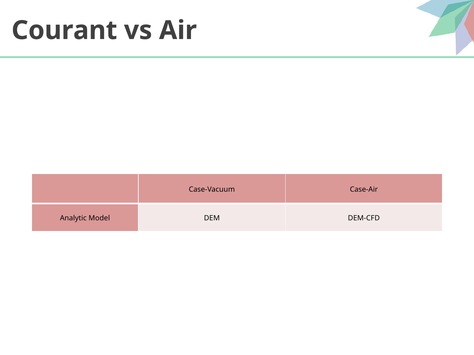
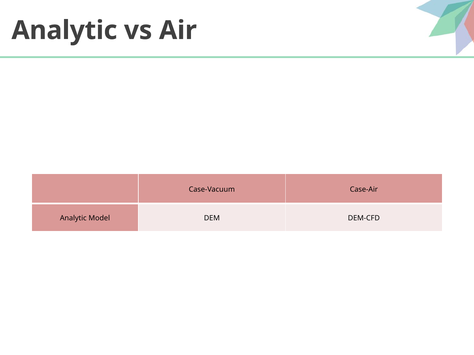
Courant at (64, 30): Courant -> Analytic
